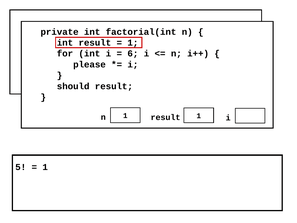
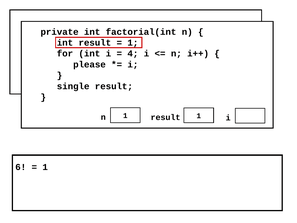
6: 6 -> 4
should: should -> single
5: 5 -> 6
